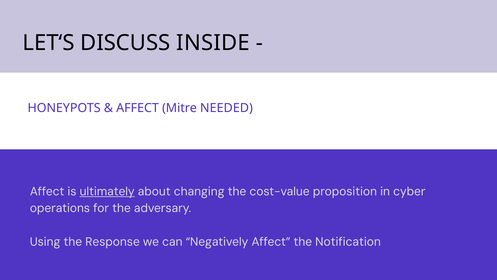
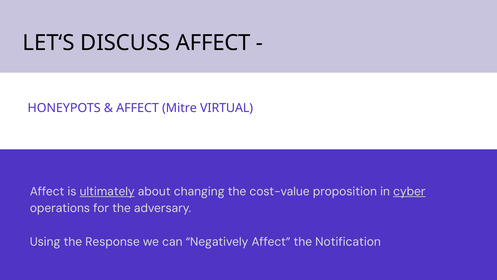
DISCUSS INSIDE: INSIDE -> AFFECT
NEEDED: NEEDED -> VIRTUAL
cyber underline: none -> present
